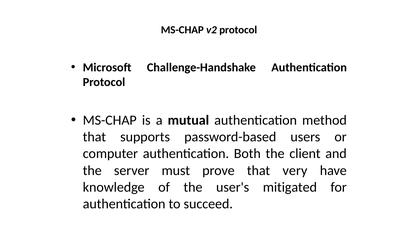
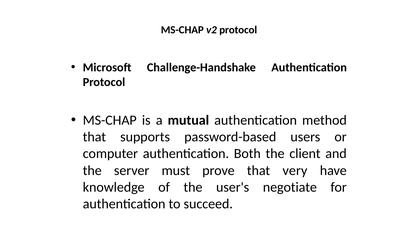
mitigated: mitigated -> negotiate
